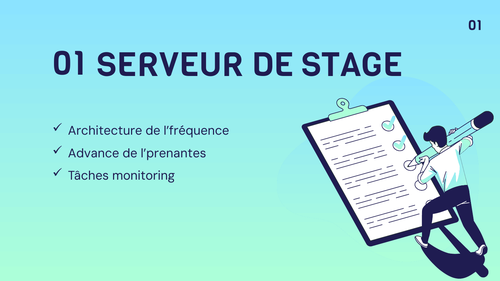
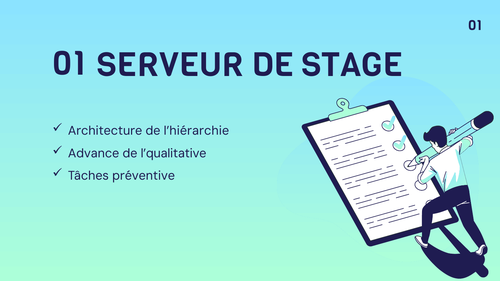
l’fréquence: l’fréquence -> l’hiérarchie
l’prenantes: l’prenantes -> l’qualitative
monitoring: monitoring -> préventive
